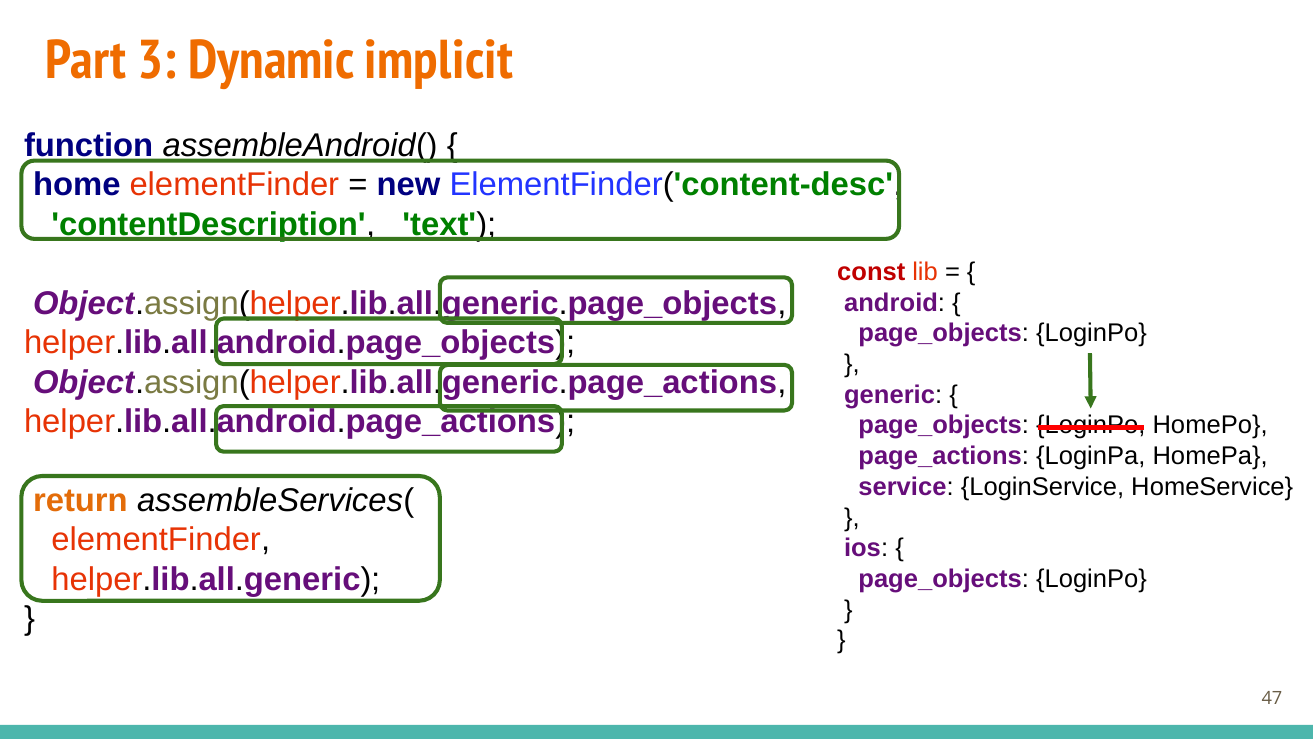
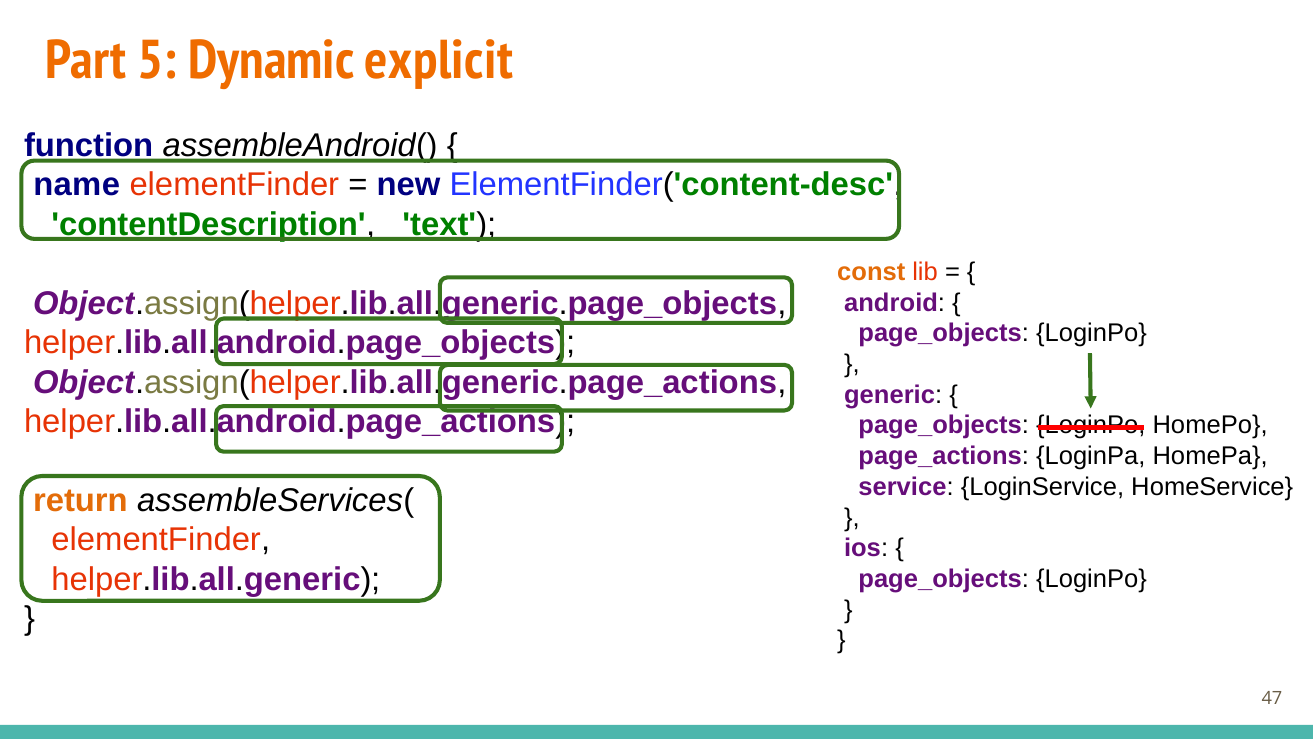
3: 3 -> 5
implicit: implicit -> explicit
home: home -> name
const colour: red -> orange
